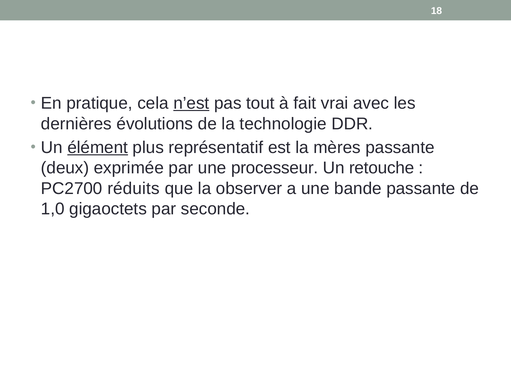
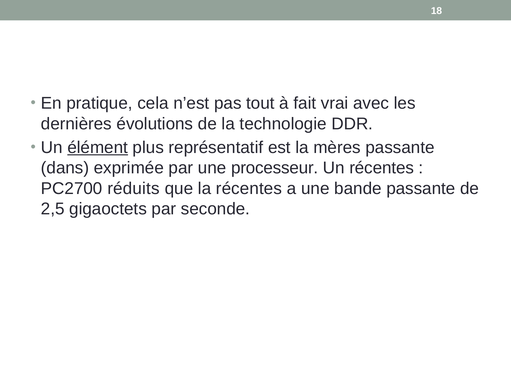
n’est underline: present -> none
deux: deux -> dans
Un retouche: retouche -> récentes
la observer: observer -> récentes
1,0: 1,0 -> 2,5
